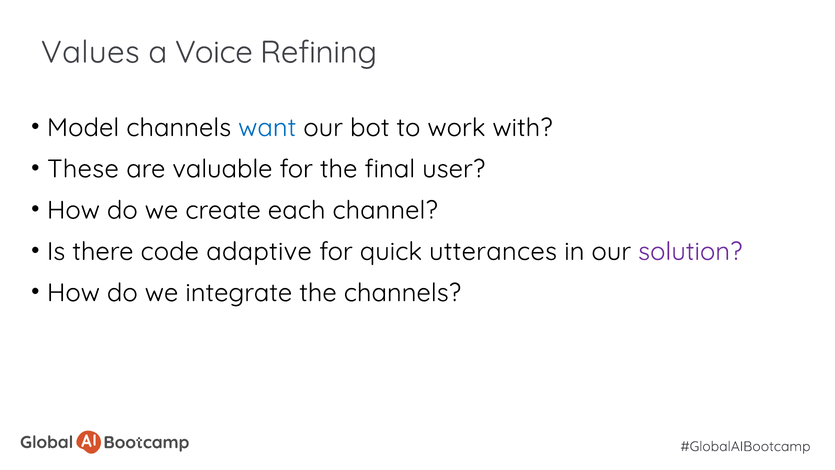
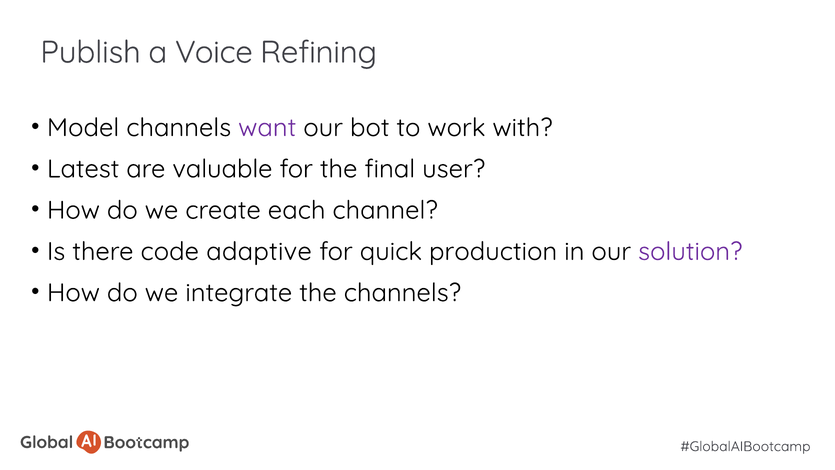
Values: Values -> Publish
want colour: blue -> purple
These: These -> Latest
utterances: utterances -> production
